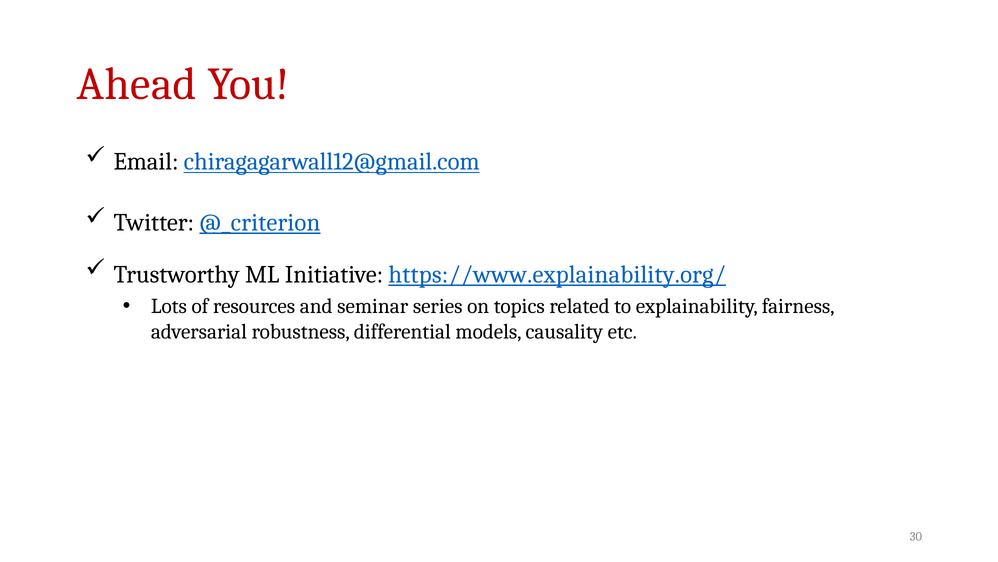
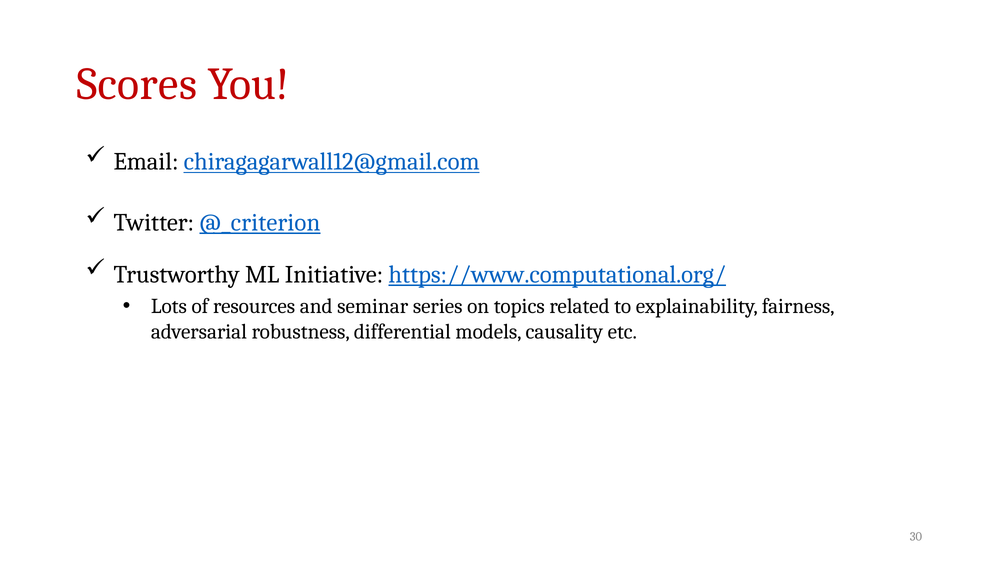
Ahead: Ahead -> Scores
https://www.explainability.org/: https://www.explainability.org/ -> https://www.computational.org/
